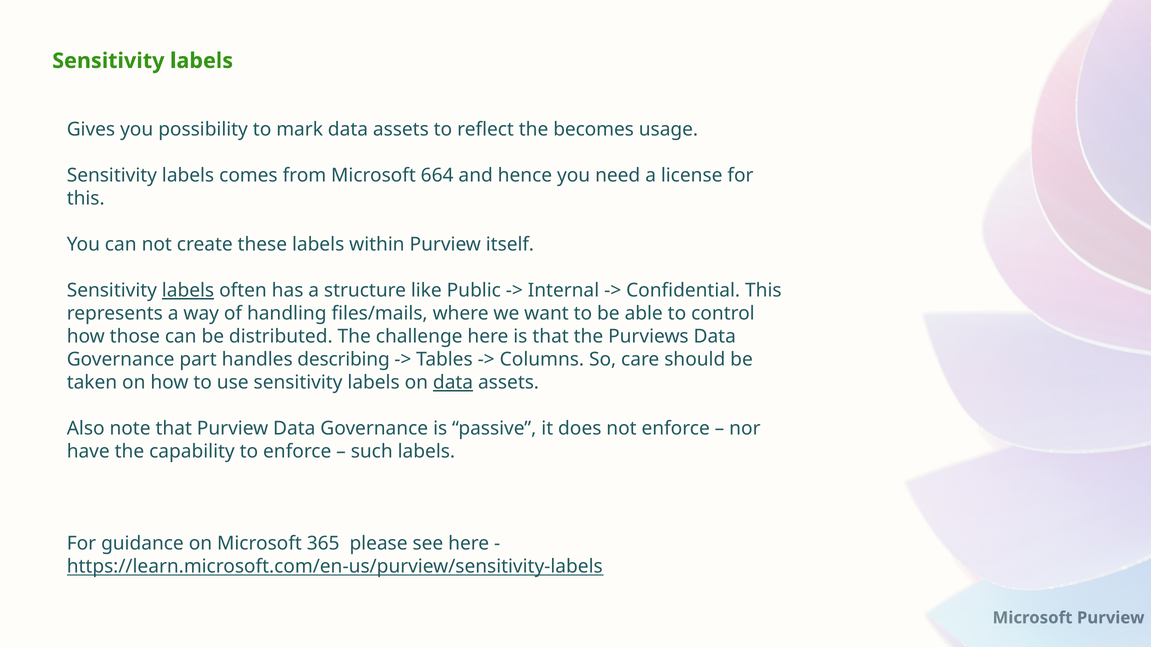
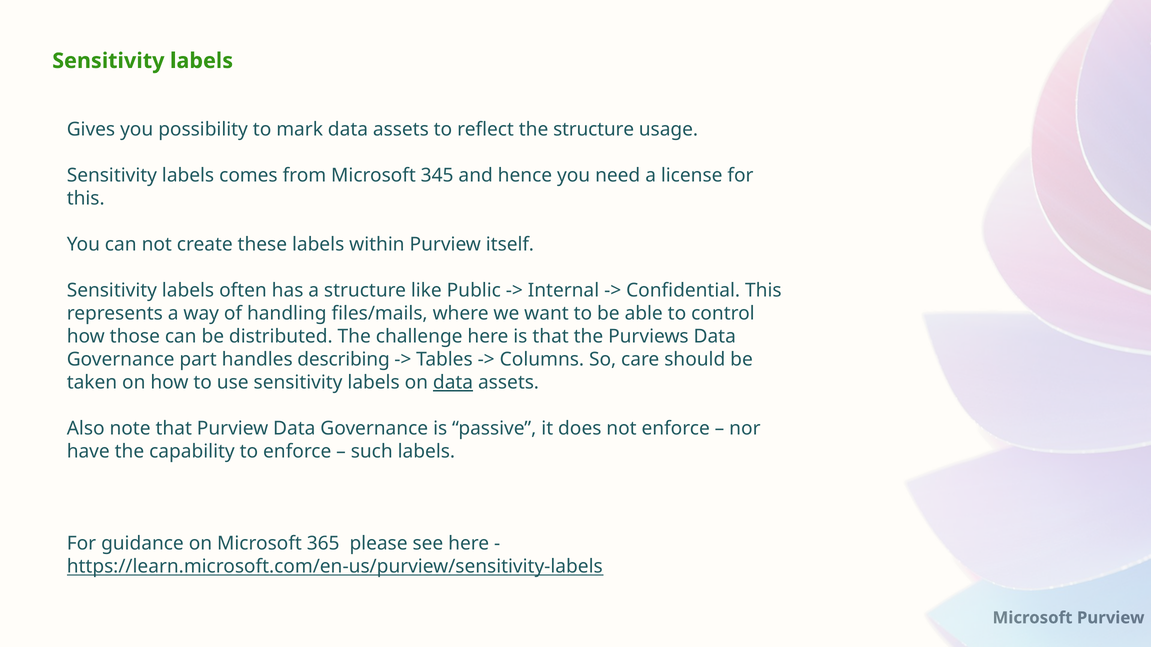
the becomes: becomes -> structure
664: 664 -> 345
labels at (188, 291) underline: present -> none
